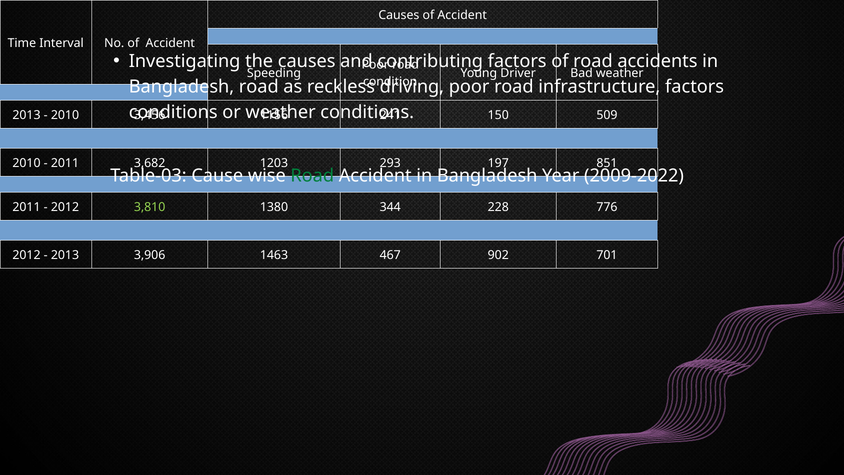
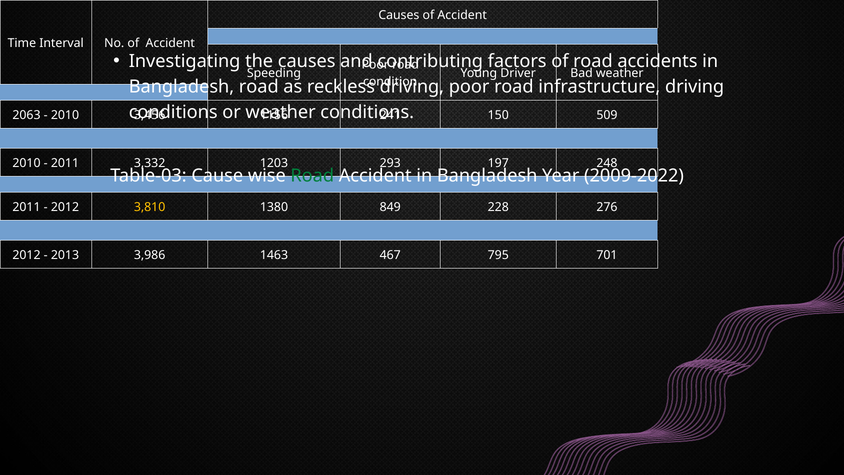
infrastructure factors: factors -> driving
2013 at (26, 115): 2013 -> 2063
3,682: 3,682 -> 3,332
851: 851 -> 248
3,810 colour: light green -> yellow
344: 344 -> 849
776: 776 -> 276
3,906: 3,906 -> 3,986
902: 902 -> 795
